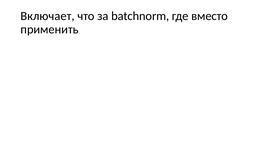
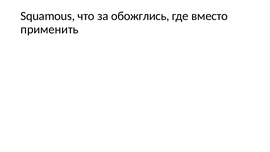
Включает: Включает -> Squamous
batchnorm: batchnorm -> обожглись
